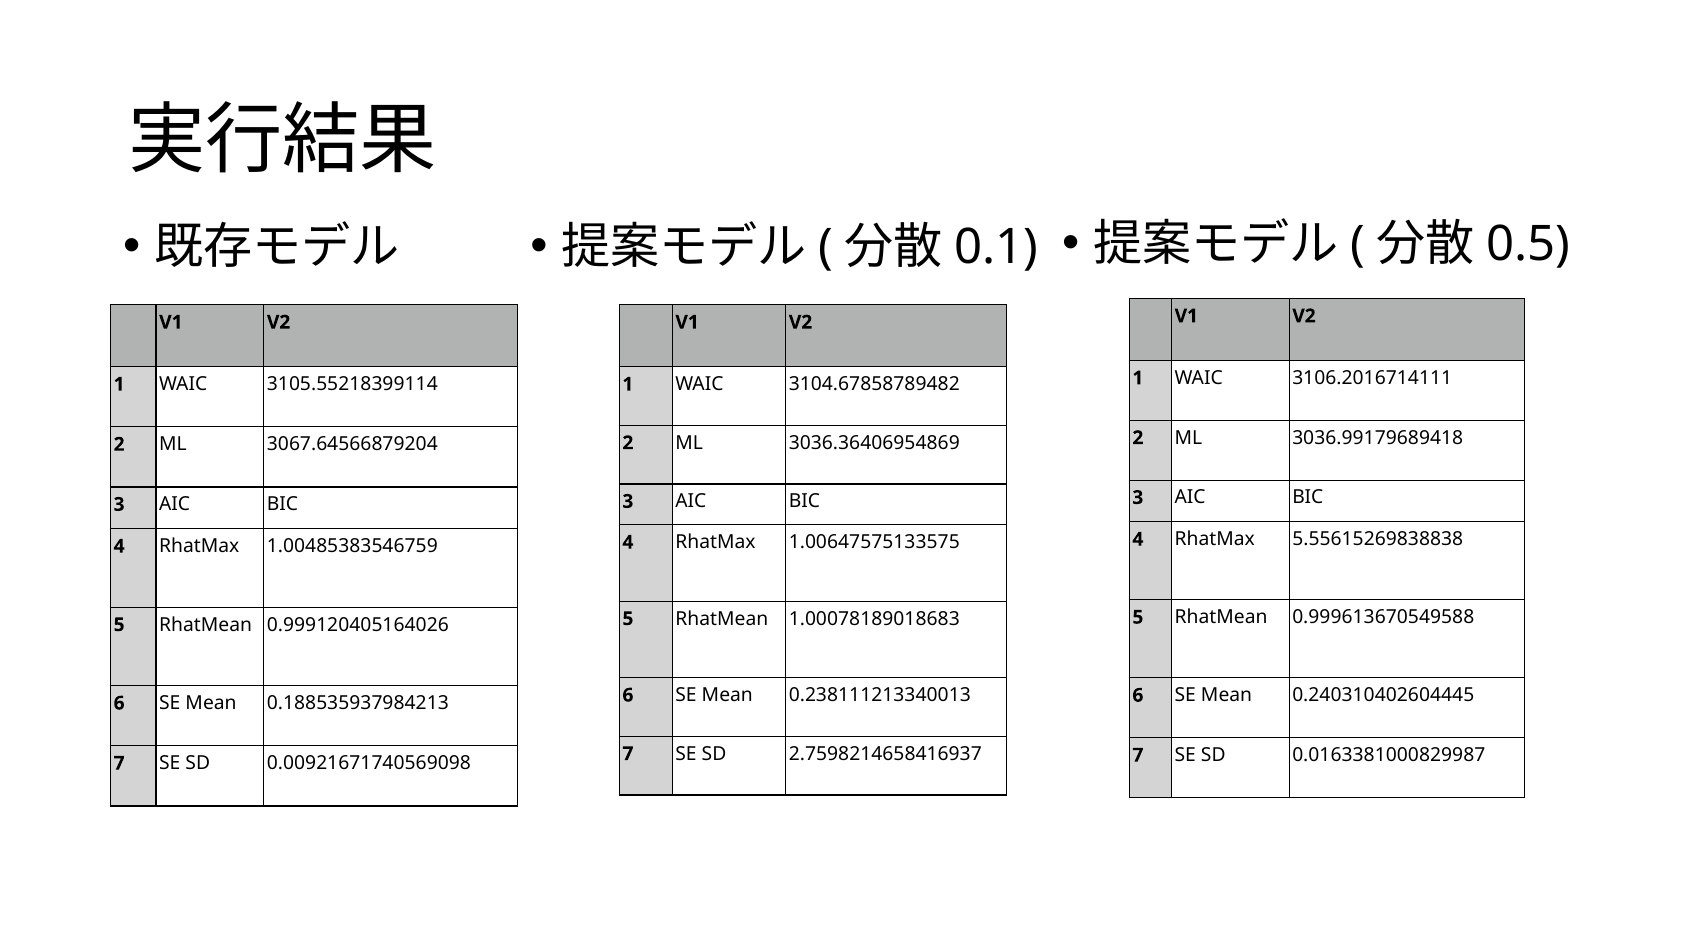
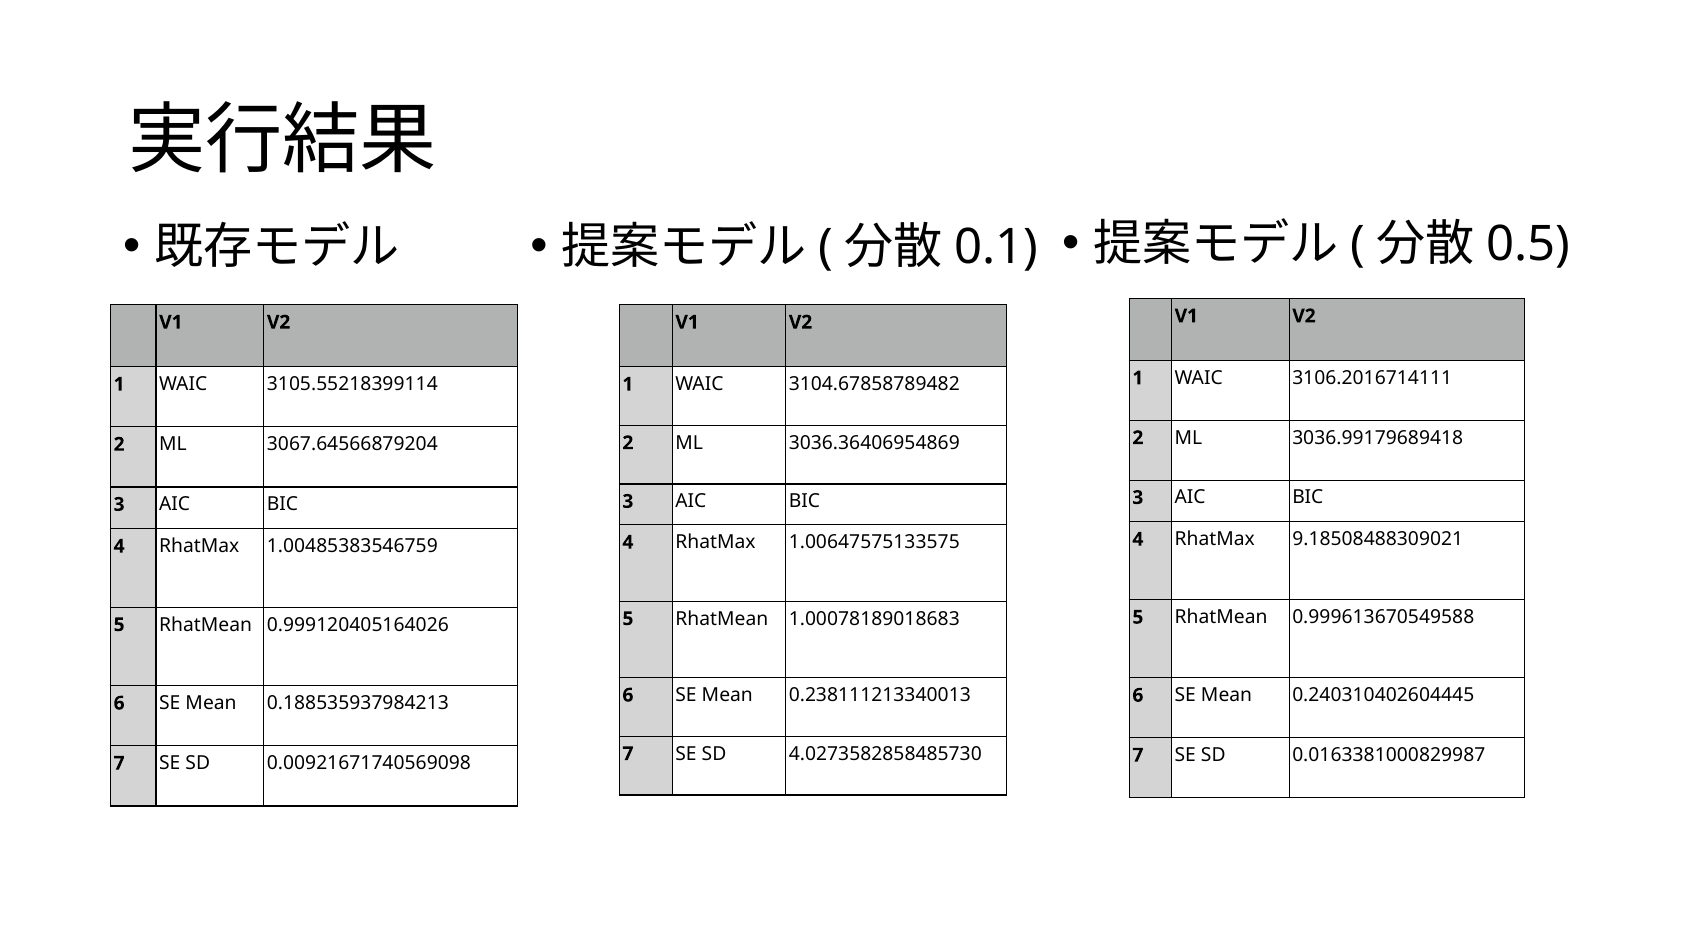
5.55615269838838: 5.55615269838838 -> 9.18508488309021
2.7598214658416937: 2.7598214658416937 -> 4.0273582858485730
